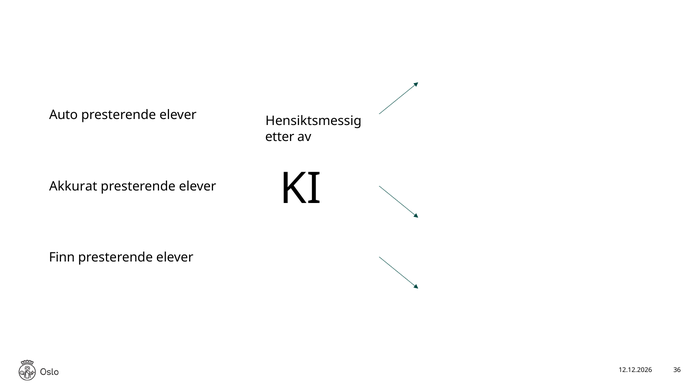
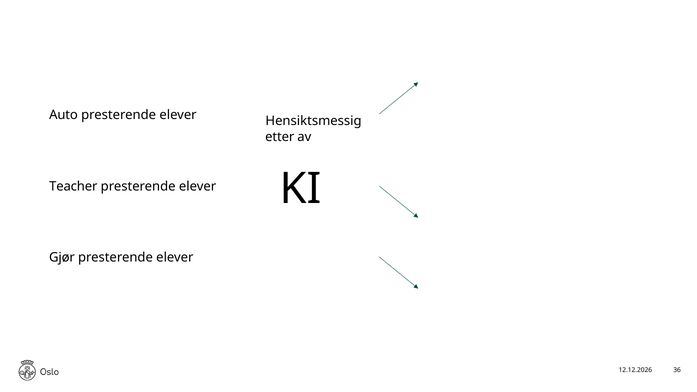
Akkurat: Akkurat -> Teacher
Finn: Finn -> Gjør
